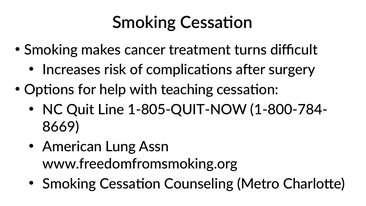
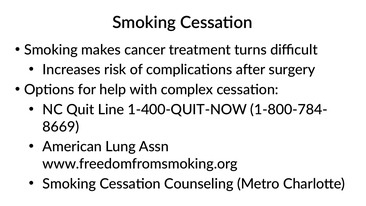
teaching: teaching -> complex
1-805-QUIT-NOW: 1-805-QUIT-NOW -> 1-400-QUIT-NOW
